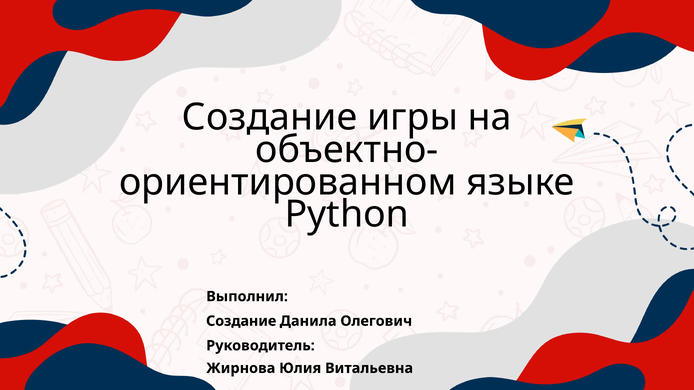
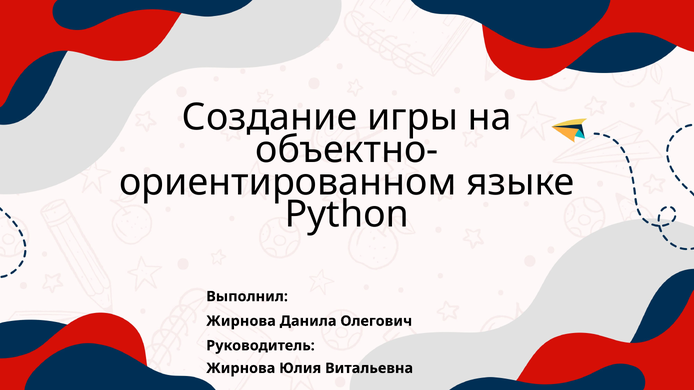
Создание at (241, 321): Создание -> Жирнова
